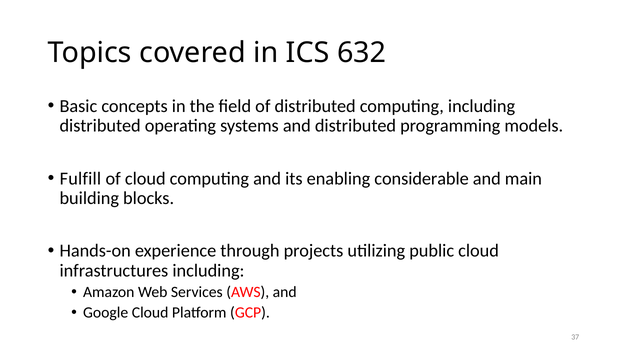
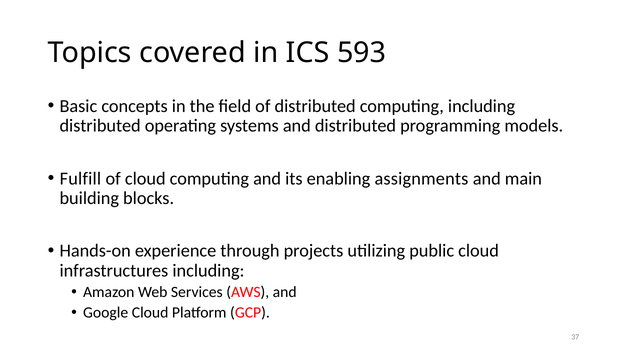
632: 632 -> 593
considerable: considerable -> assignments
